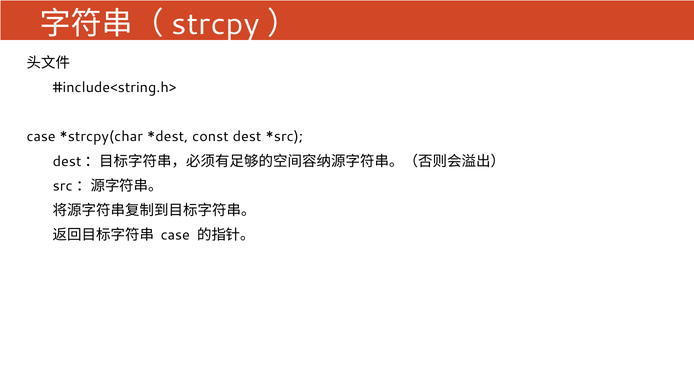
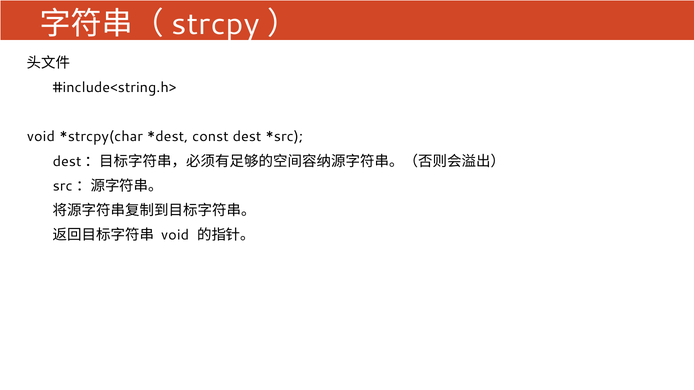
case at (41, 137): case -> void
case at (175, 235): case -> void
